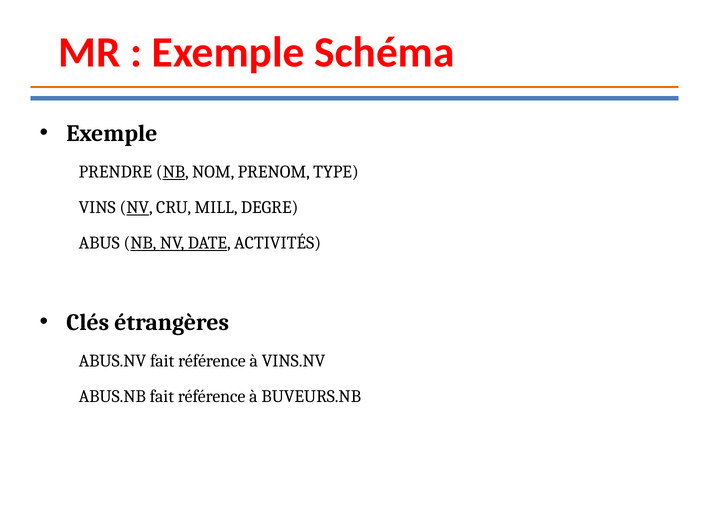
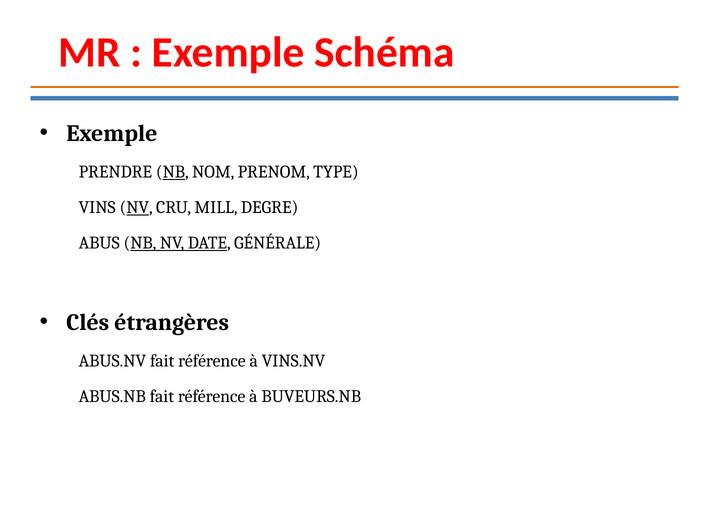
ACTIVITÉS: ACTIVITÉS -> GÉNÉRALE
